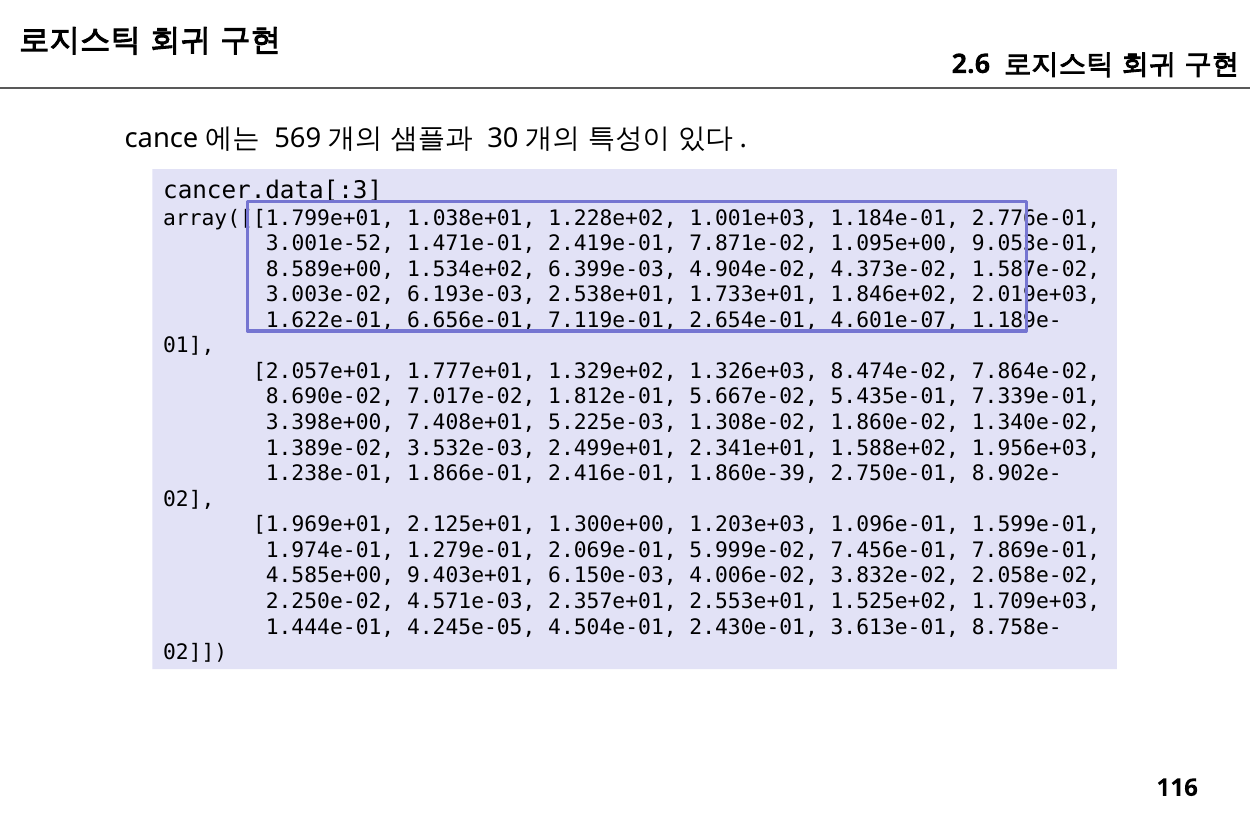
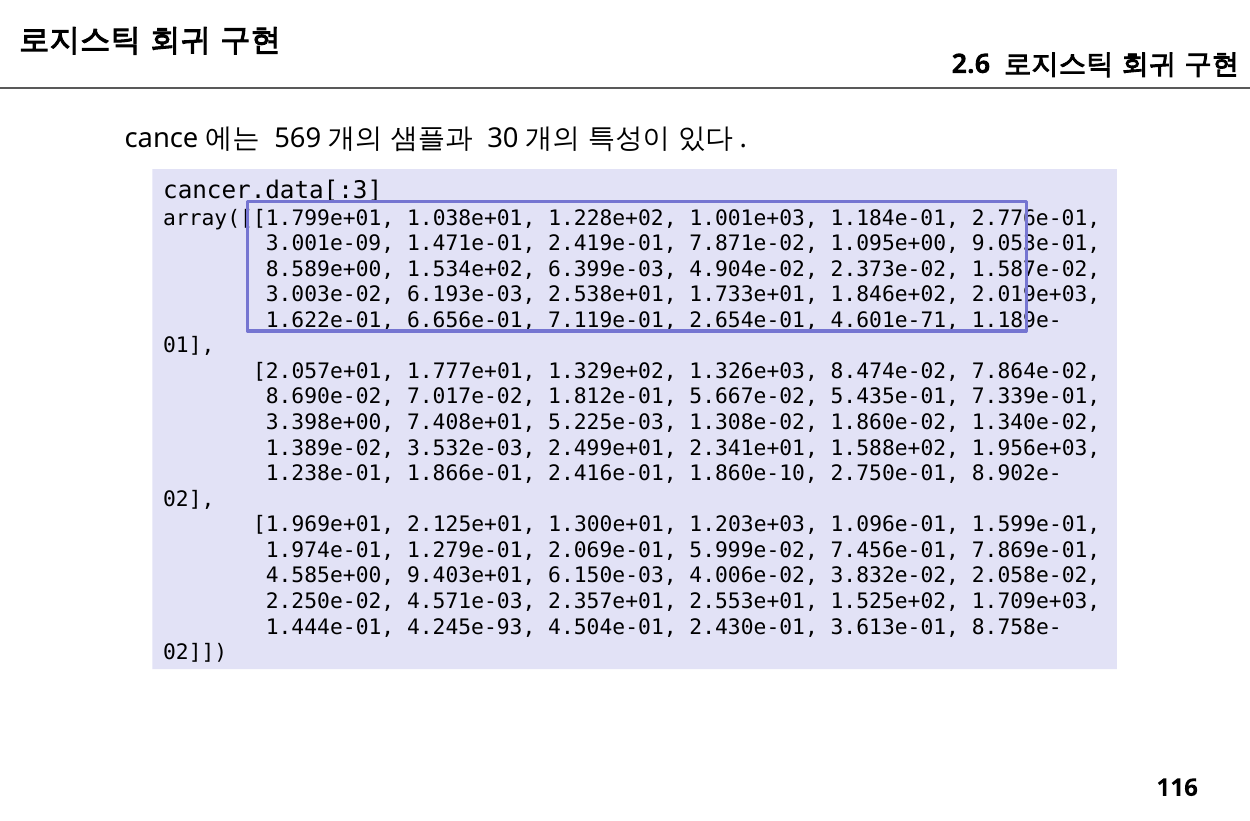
3.001e-52: 3.001e-52 -> 3.001e-09
4.373e-02: 4.373e-02 -> 2.373e-02
4.601e-07: 4.601e-07 -> 4.601e-71
1.860e-39: 1.860e-39 -> 1.860e-10
1.300e+00: 1.300e+00 -> 1.300e+01
4.245e-05: 4.245e-05 -> 4.245e-93
